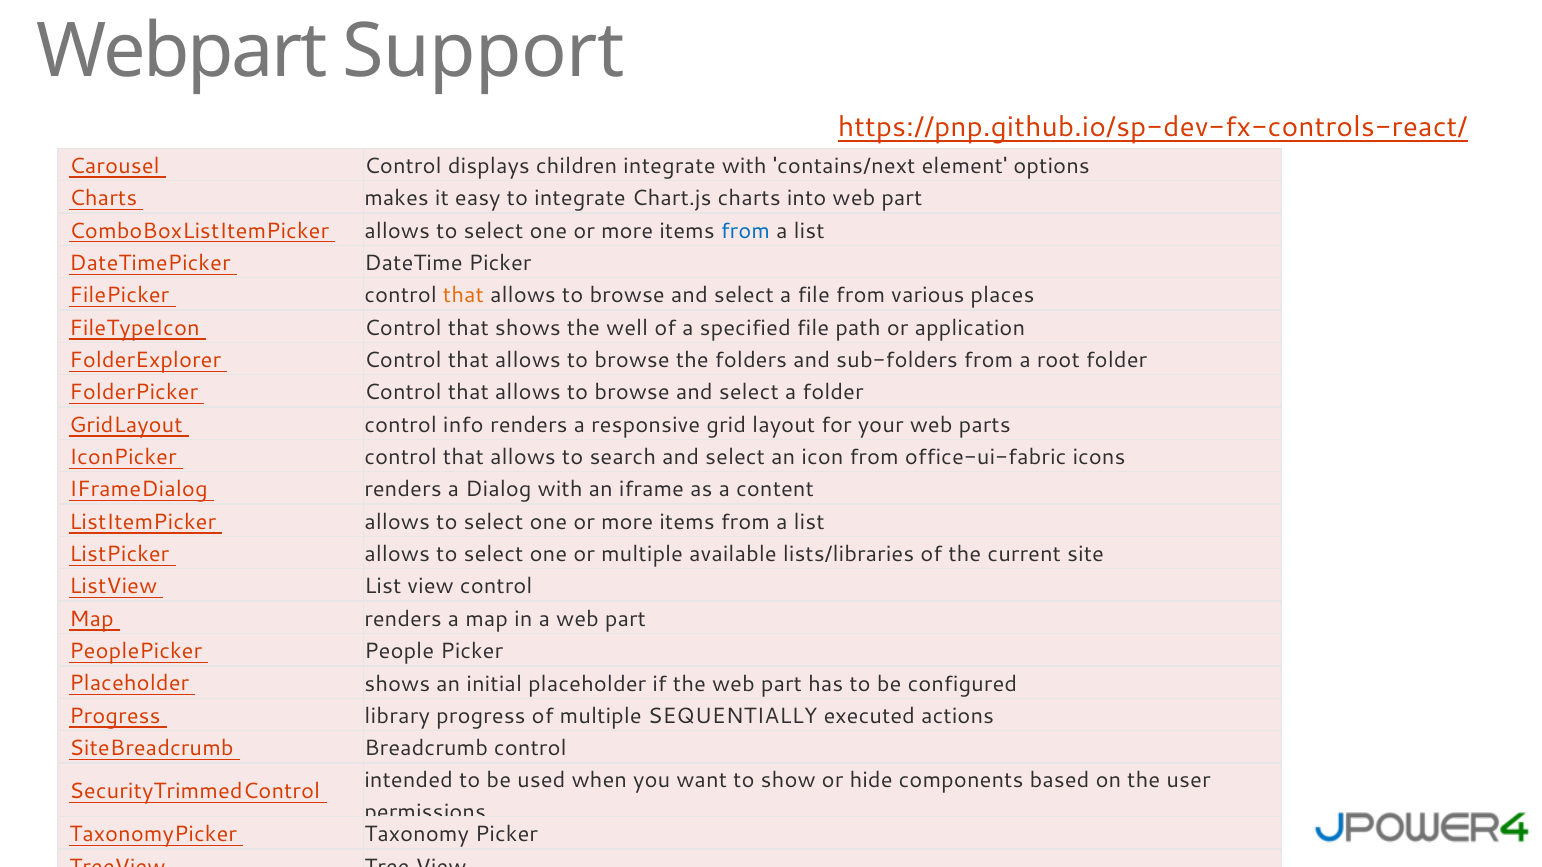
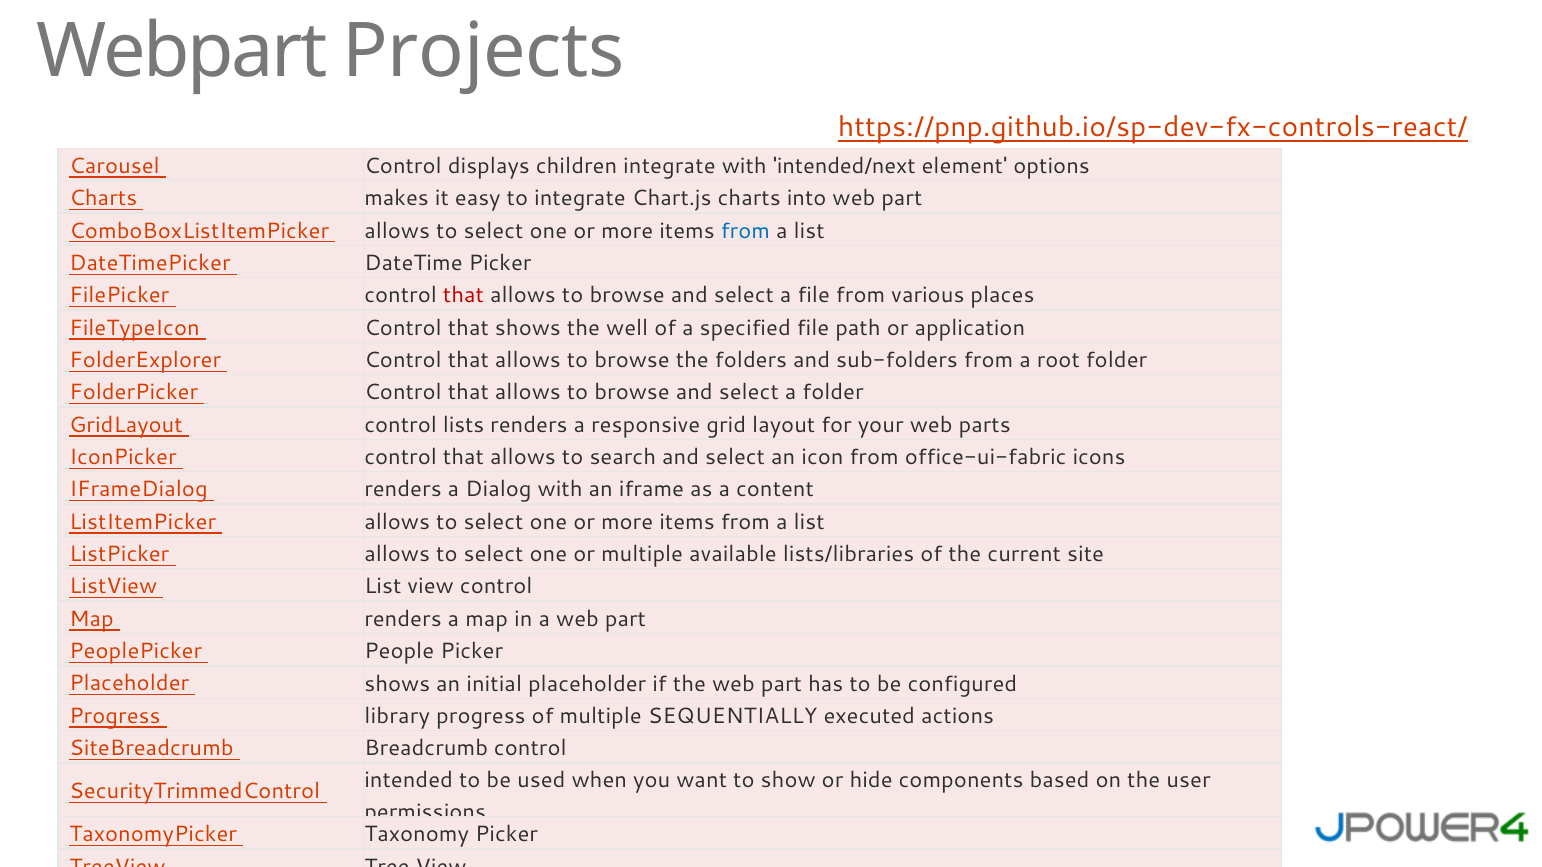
Support: Support -> Projects
contains/next: contains/next -> intended/next
that at (463, 296) colour: orange -> red
info: info -> lists
